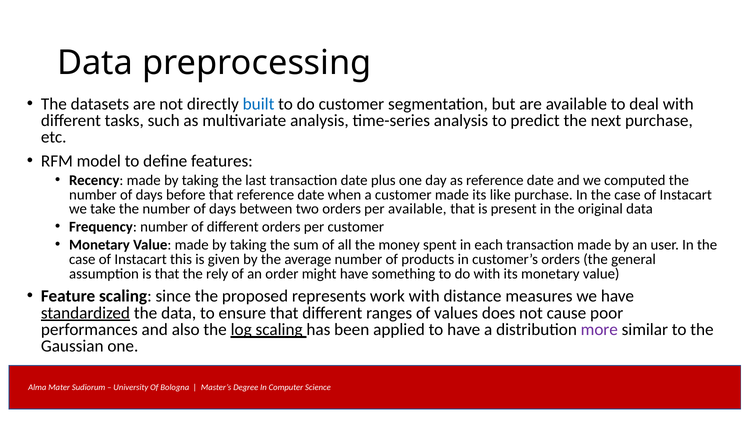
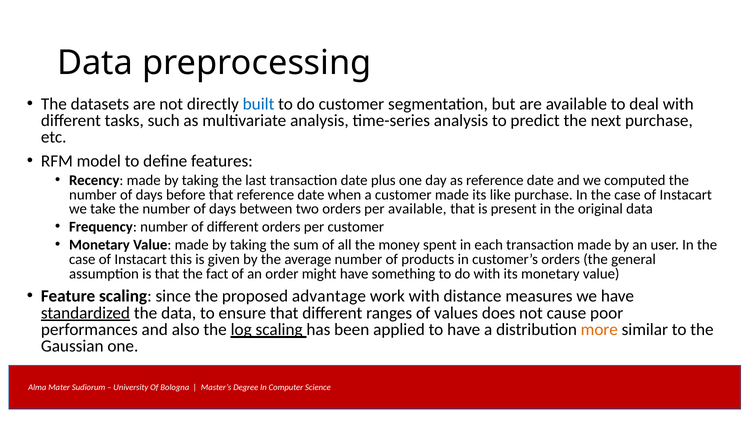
rely: rely -> fact
represents: represents -> advantage
more colour: purple -> orange
